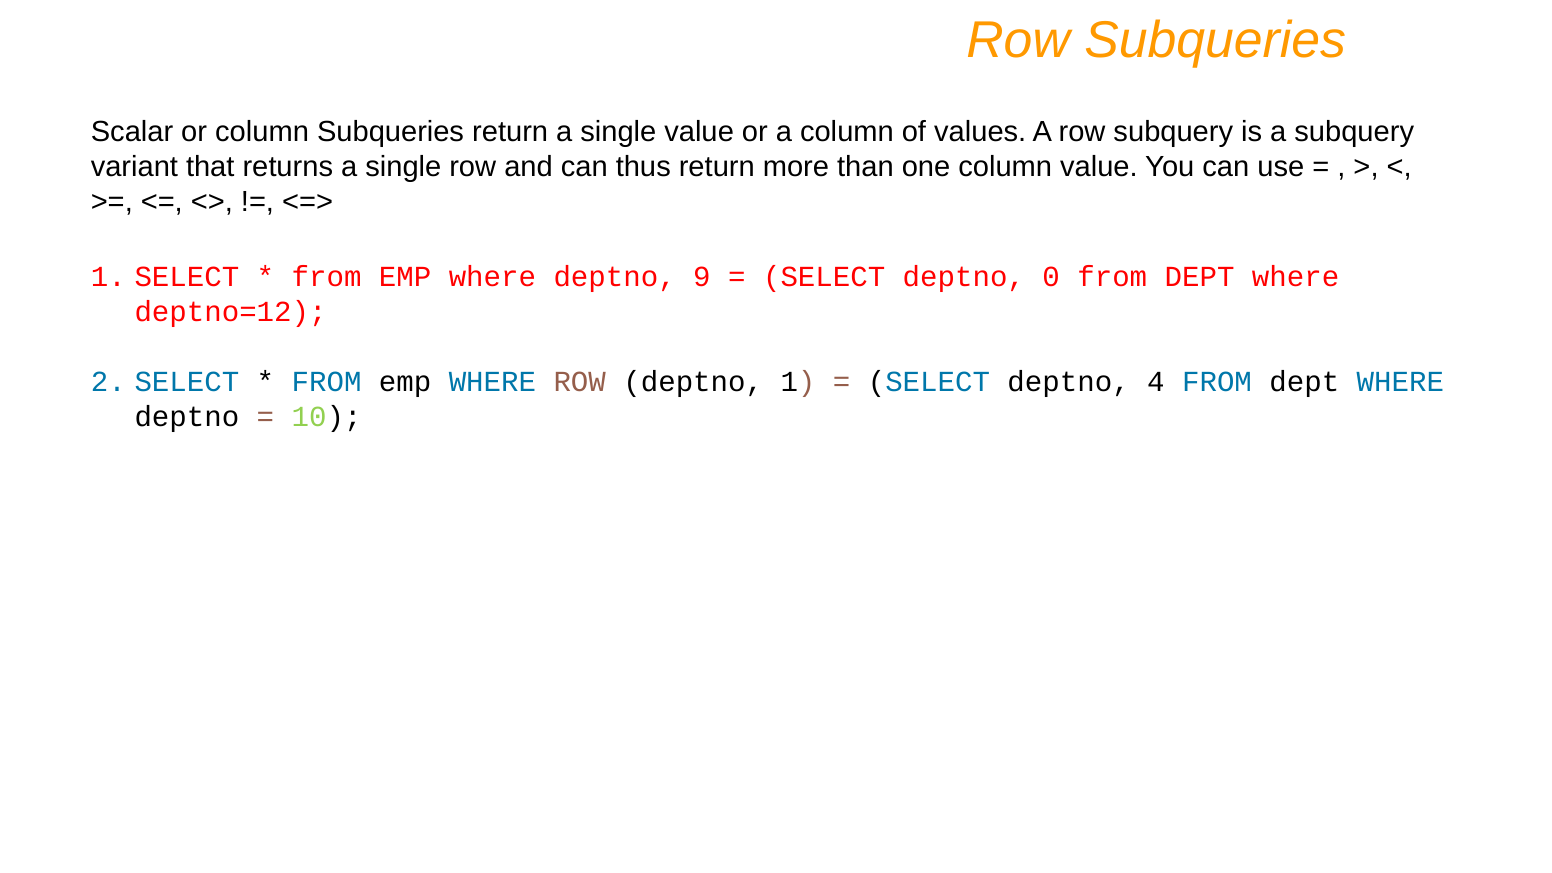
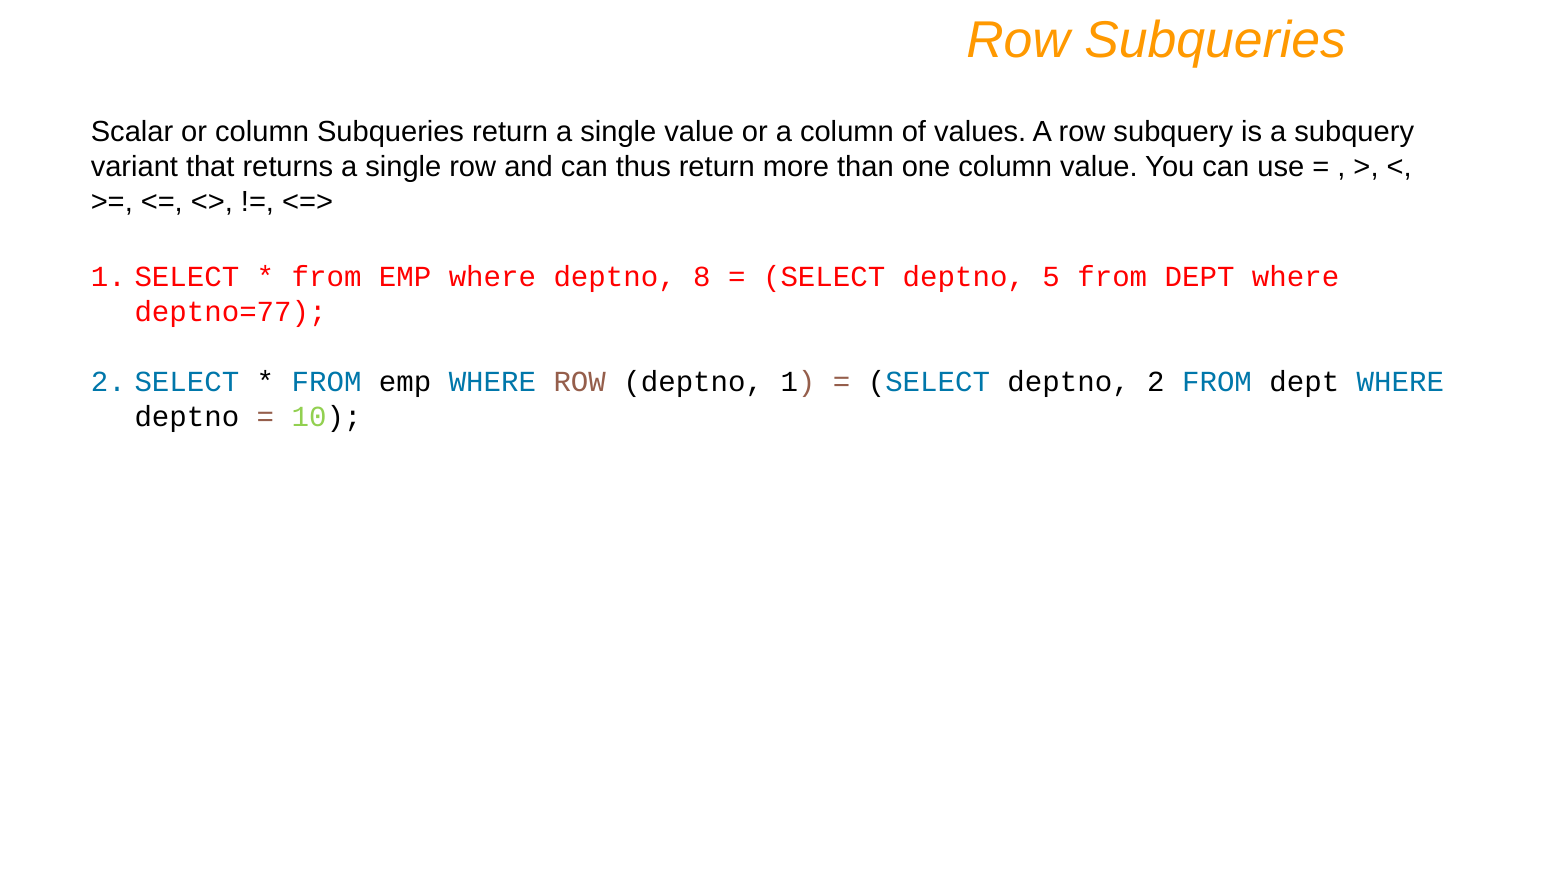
9: 9 -> 8
0: 0 -> 5
deptno=12: deptno=12 -> deptno=77
deptno 4: 4 -> 2
